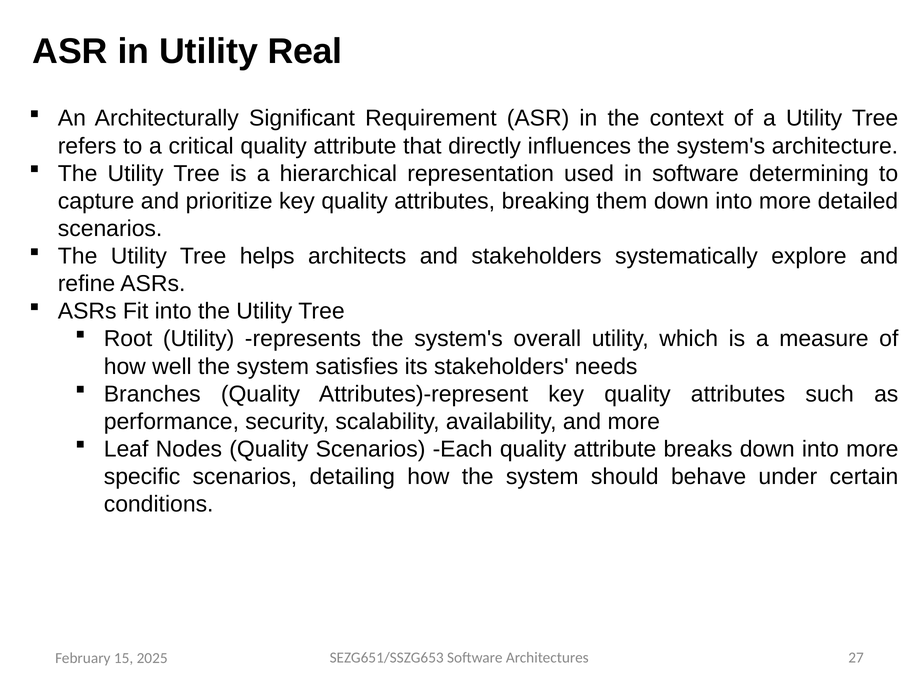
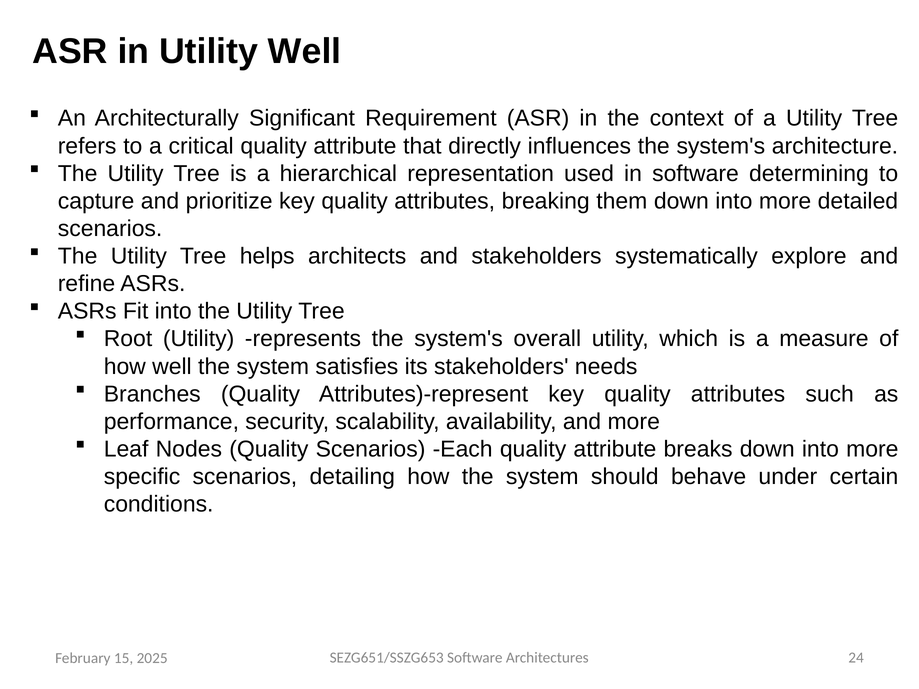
Utility Real: Real -> Well
27: 27 -> 24
